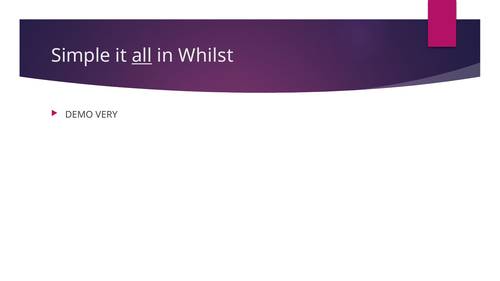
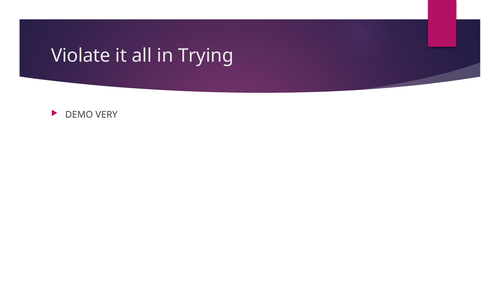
Simple: Simple -> Violate
all underline: present -> none
Whilst: Whilst -> Trying
